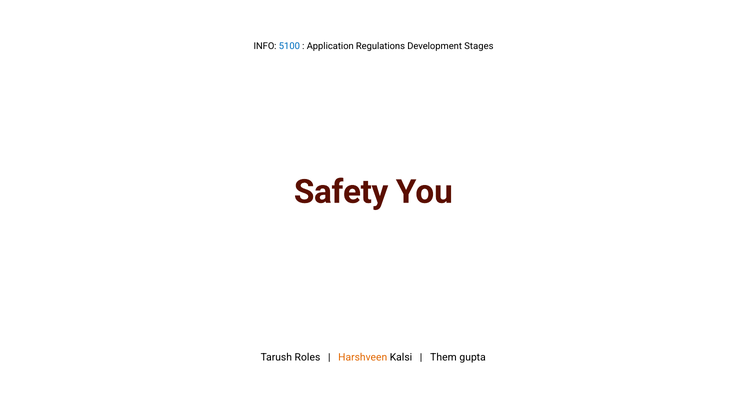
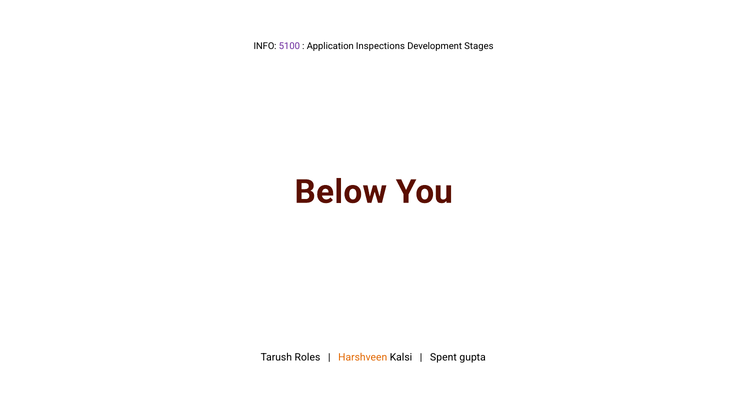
5100 colour: blue -> purple
Regulations: Regulations -> Inspections
Safety: Safety -> Below
Them: Them -> Spent
